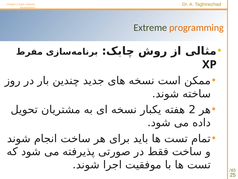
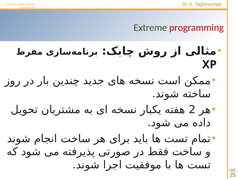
programming colour: orange -> red
